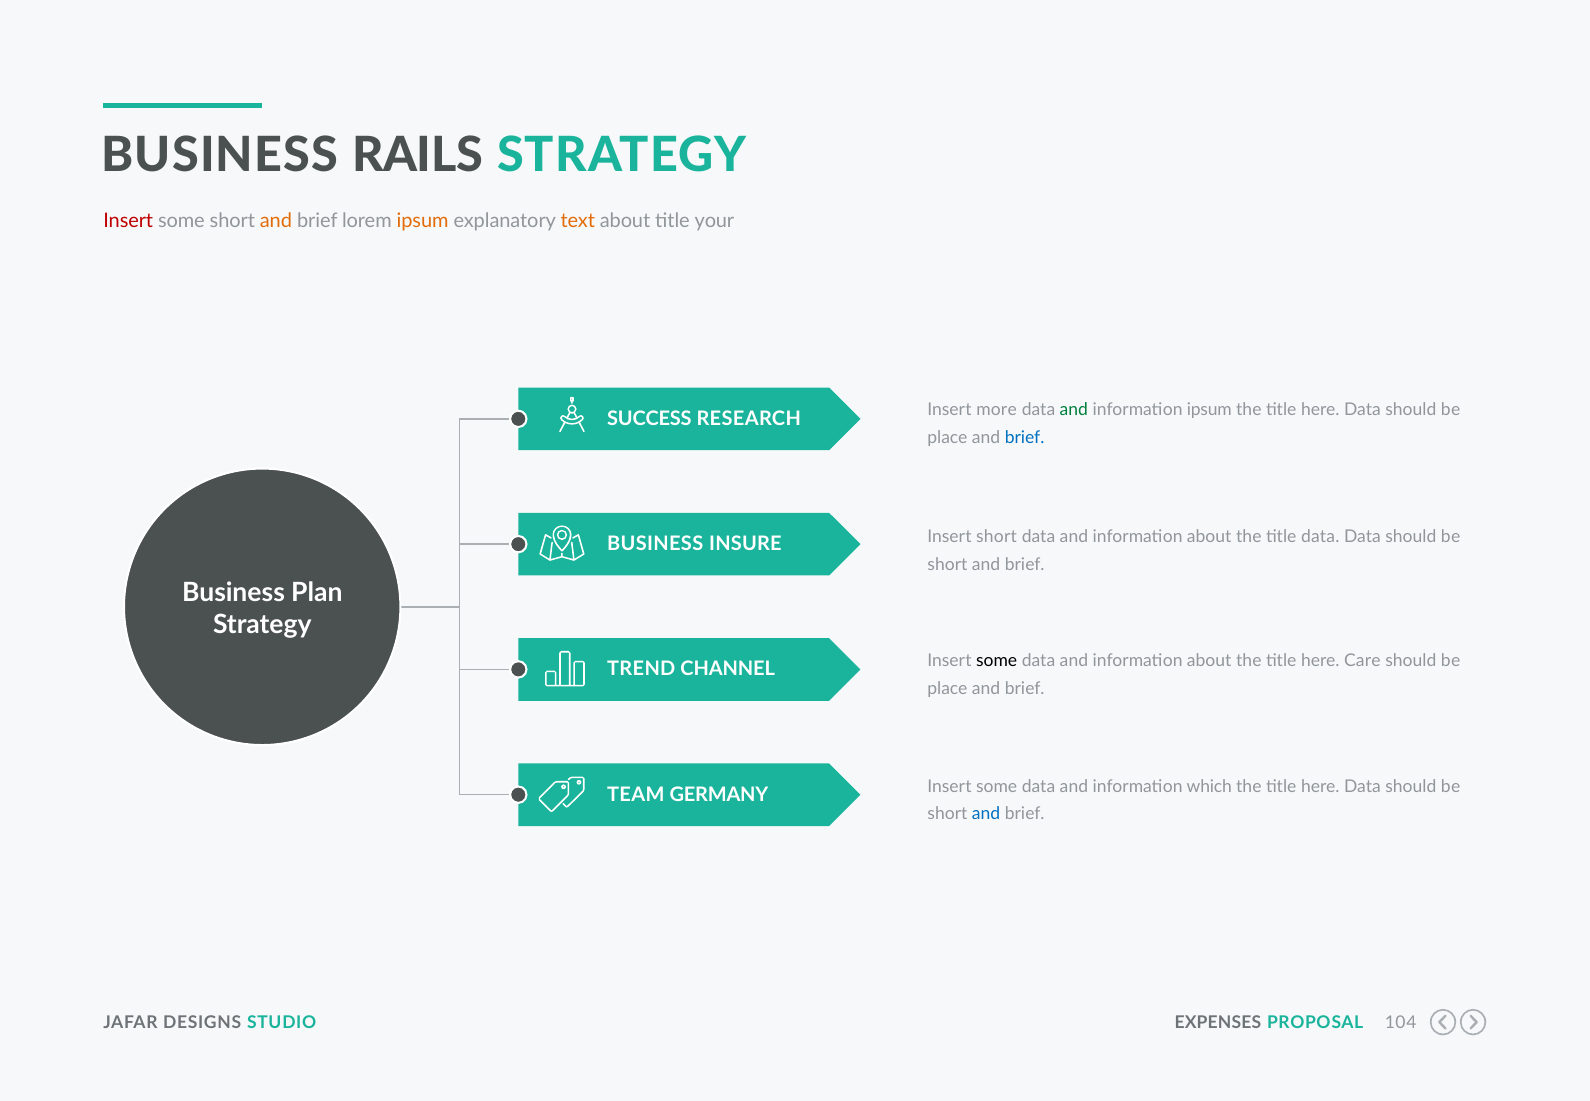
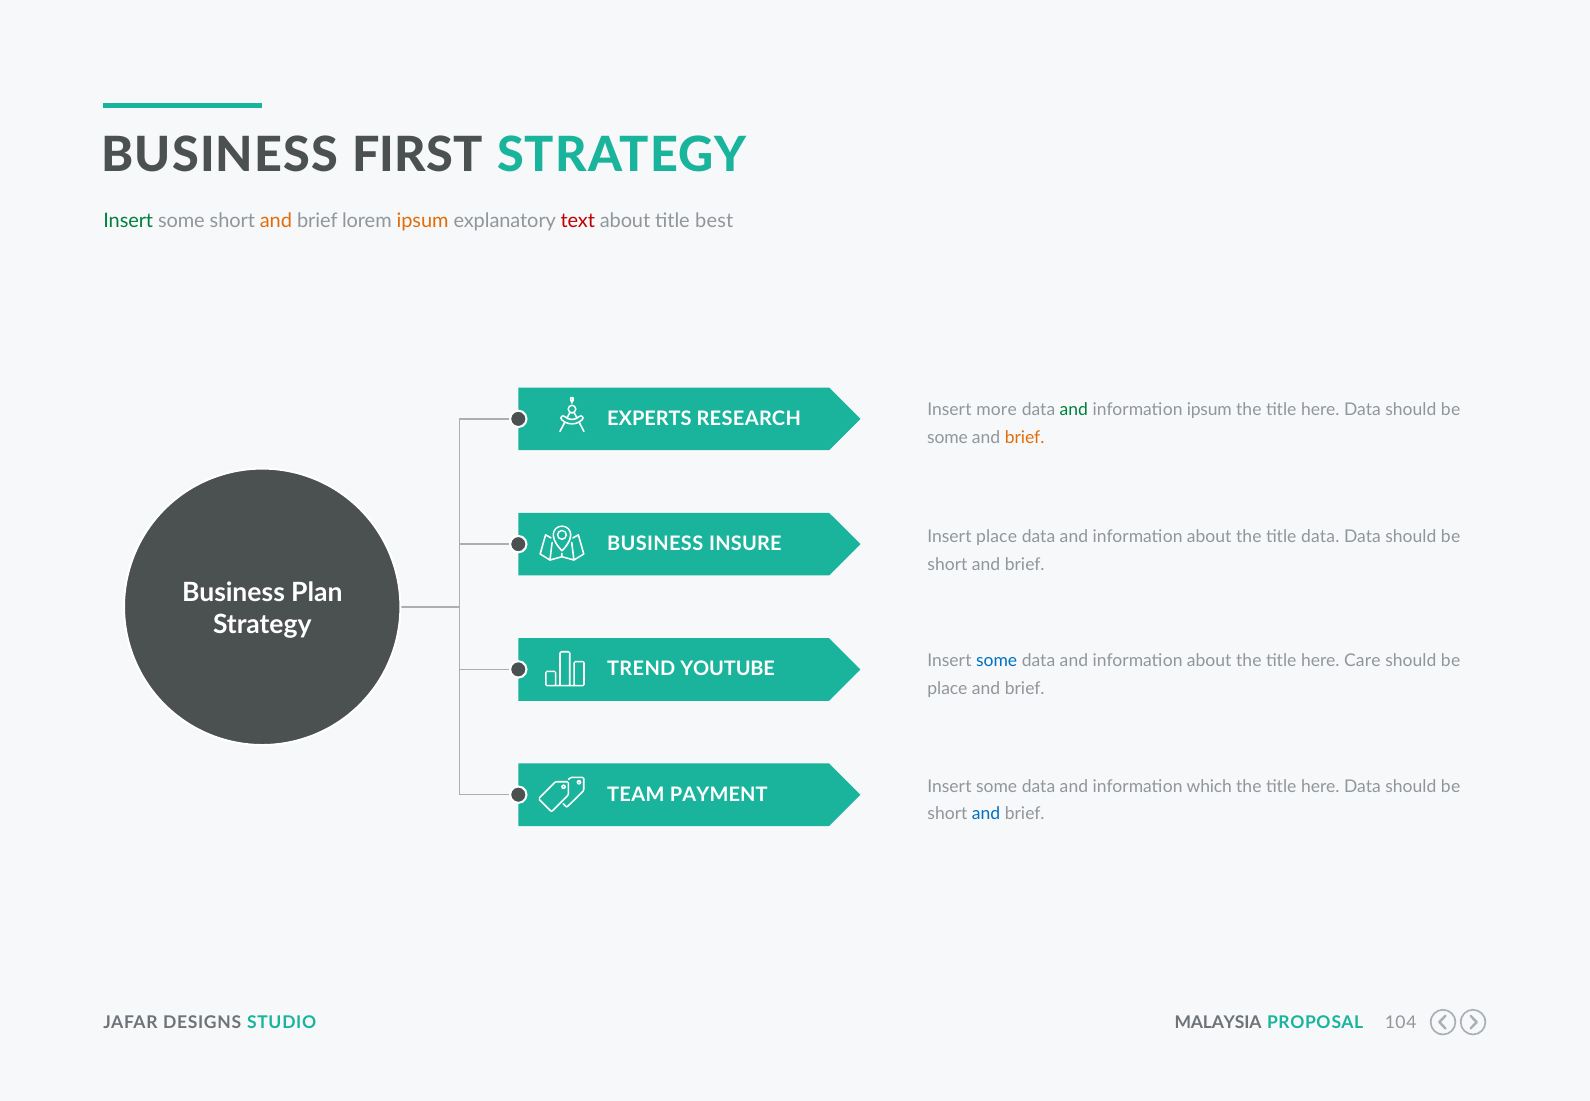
RAILS: RAILS -> FIRST
Insert at (128, 221) colour: red -> green
text colour: orange -> red
your: your -> best
SUCCESS: SUCCESS -> EXPERTS
place at (947, 437): place -> some
brief at (1025, 437) colour: blue -> orange
Insert short: short -> place
some at (997, 661) colour: black -> blue
CHANNEL: CHANNEL -> YOUTUBE
GERMANY: GERMANY -> PAYMENT
EXPENSES: EXPENSES -> MALAYSIA
